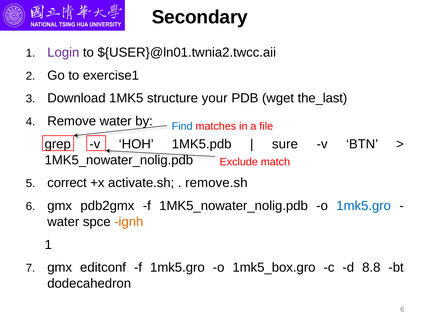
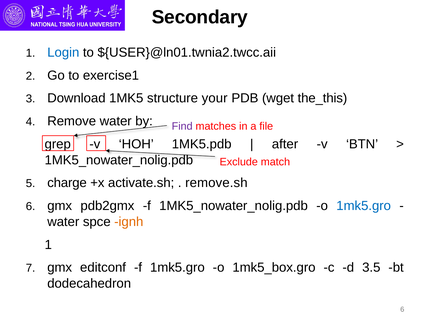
Login colour: purple -> blue
the_last: the_last -> the_this
Find colour: blue -> purple
sure: sure -> after
correct: correct -> charge
8.8: 8.8 -> 3.5
